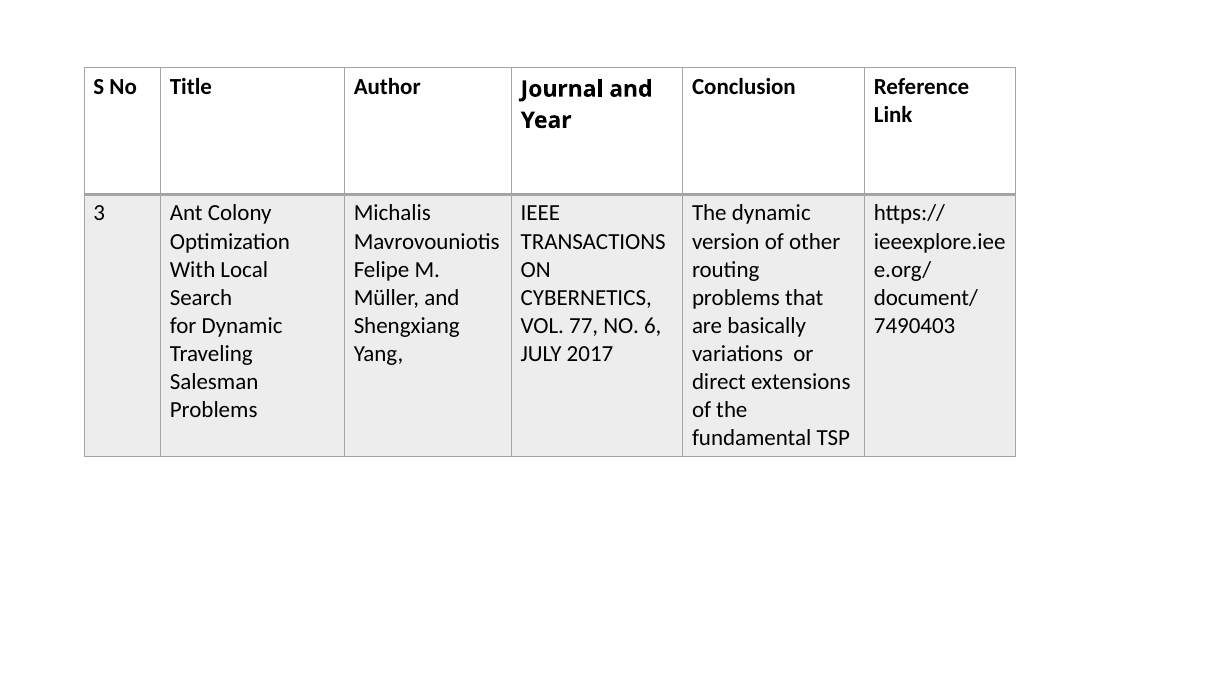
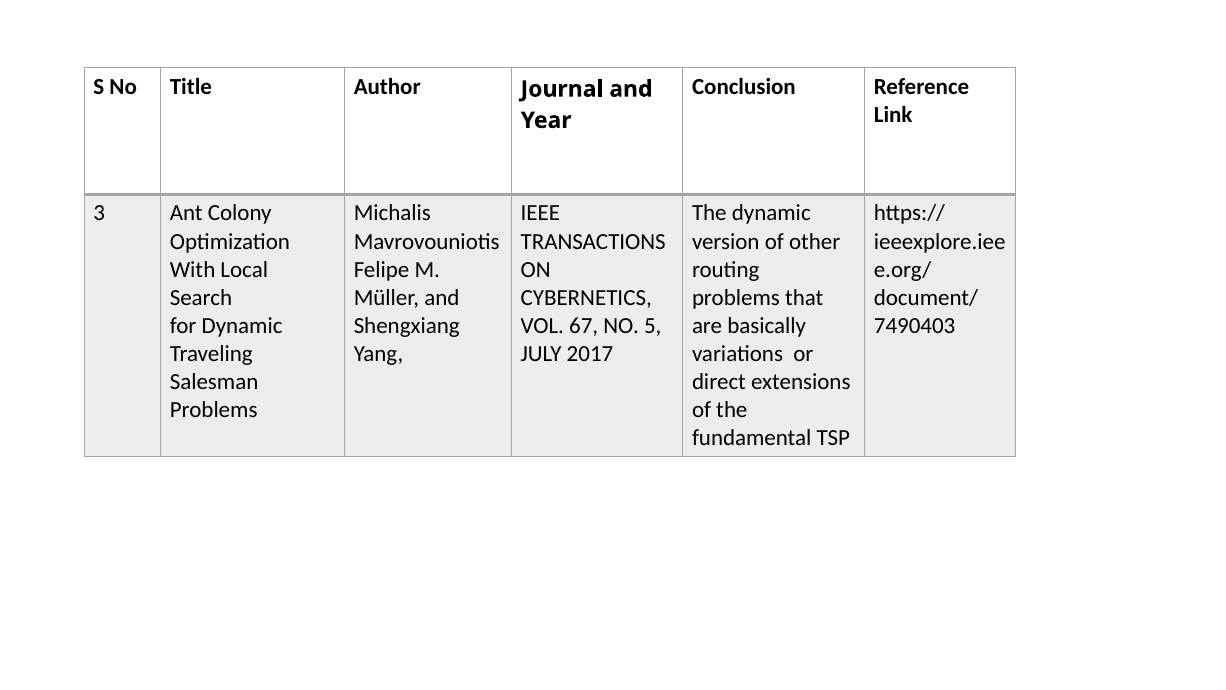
77: 77 -> 67
6: 6 -> 5
